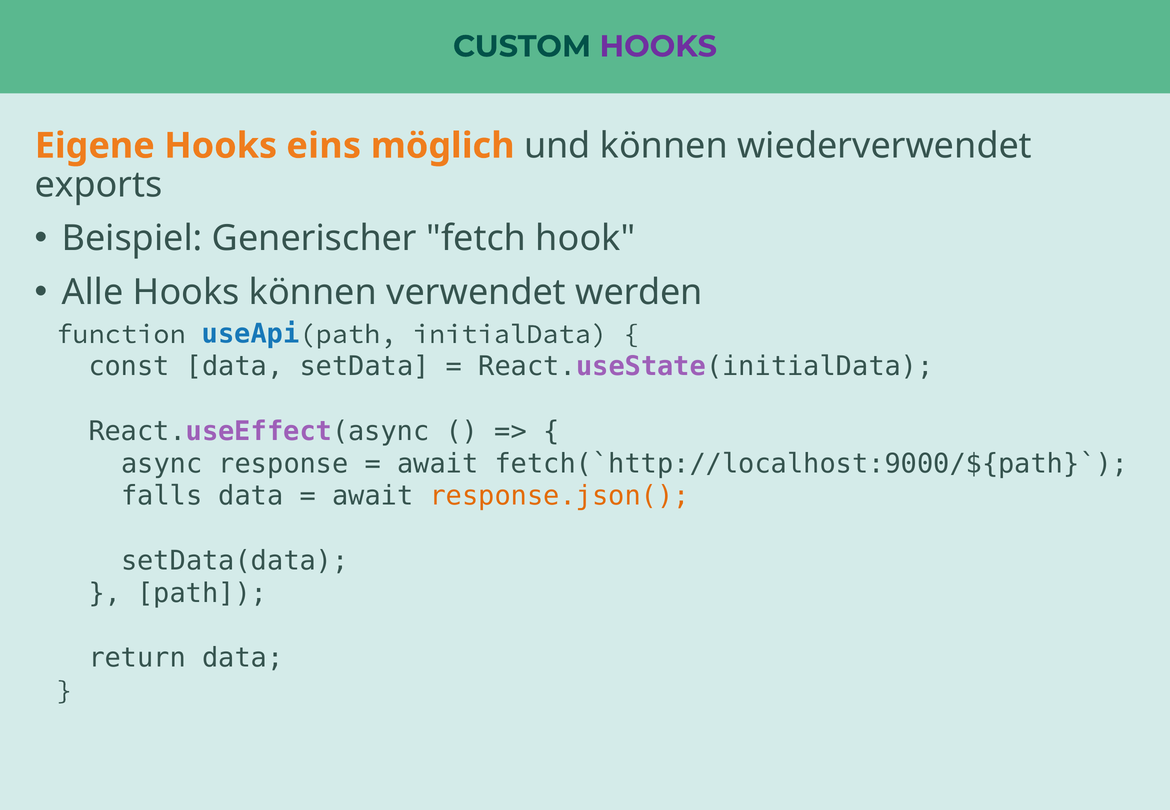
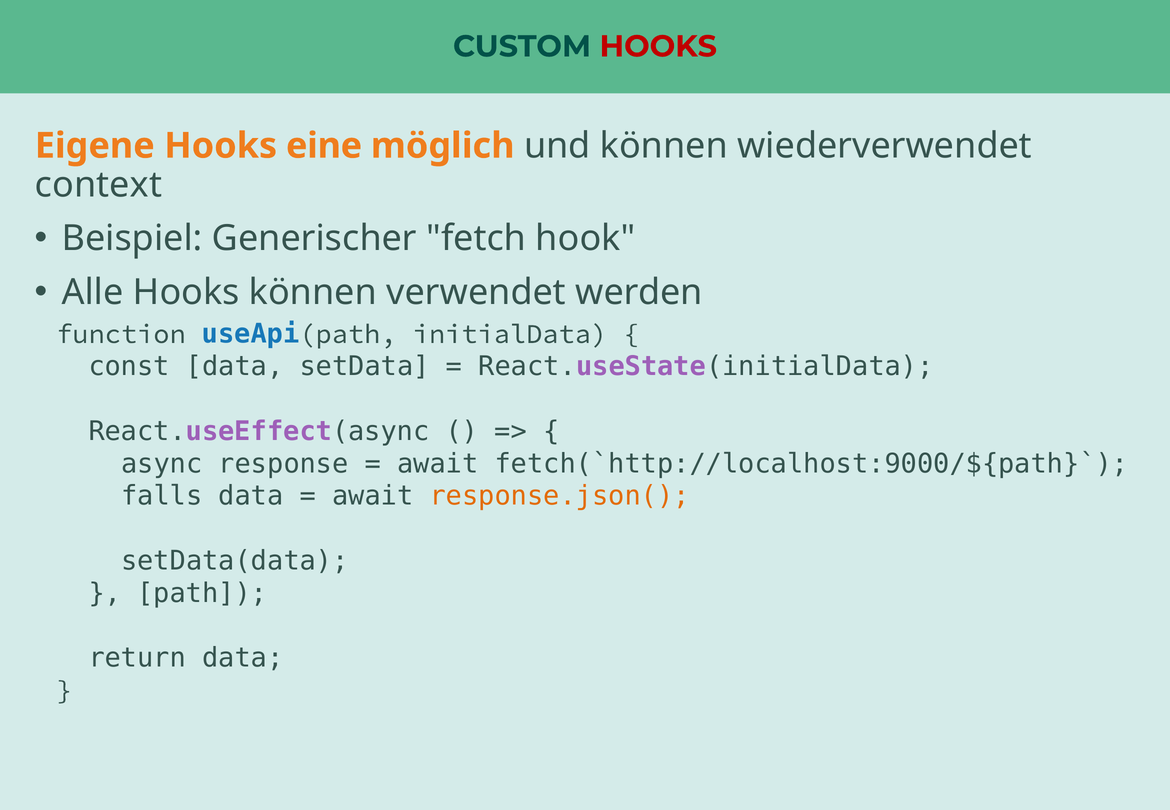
HOOKS at (658, 46) colour: purple -> red
eins: eins -> eine
exports: exports -> context
